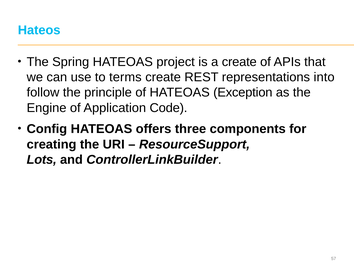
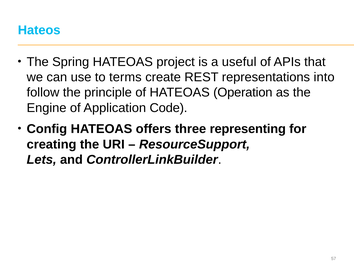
a create: create -> useful
Exception: Exception -> Operation
components: components -> representing
Lots: Lots -> Lets
